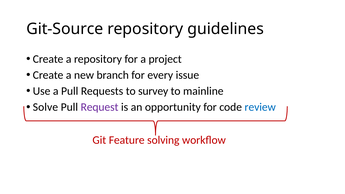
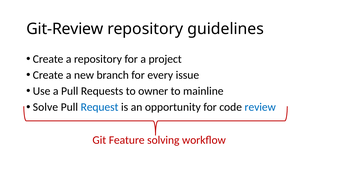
Git-Source: Git-Source -> Git-Review
survey: survey -> owner
Request colour: purple -> blue
